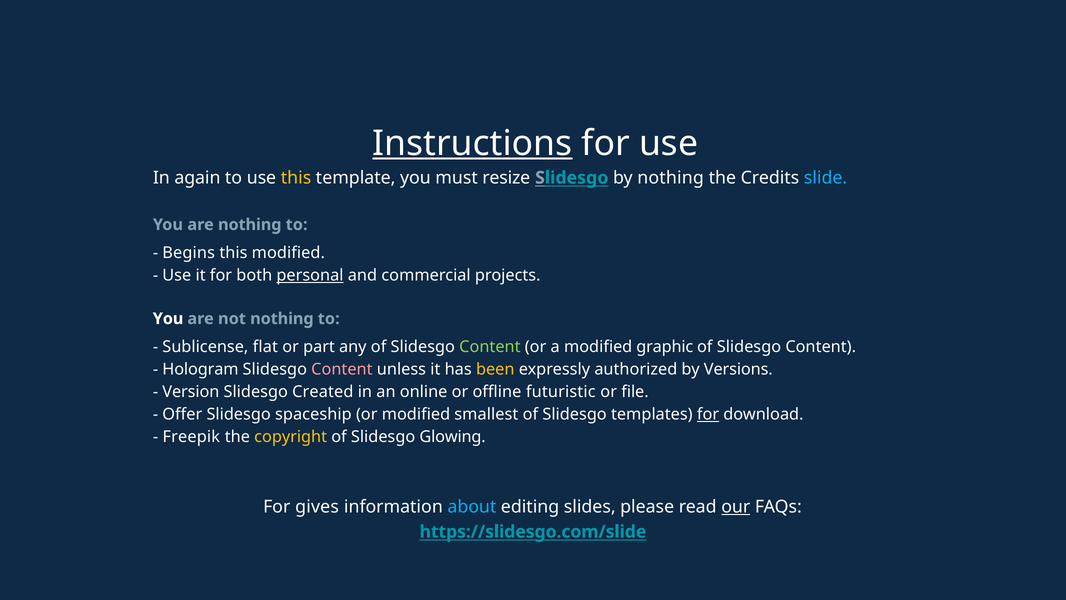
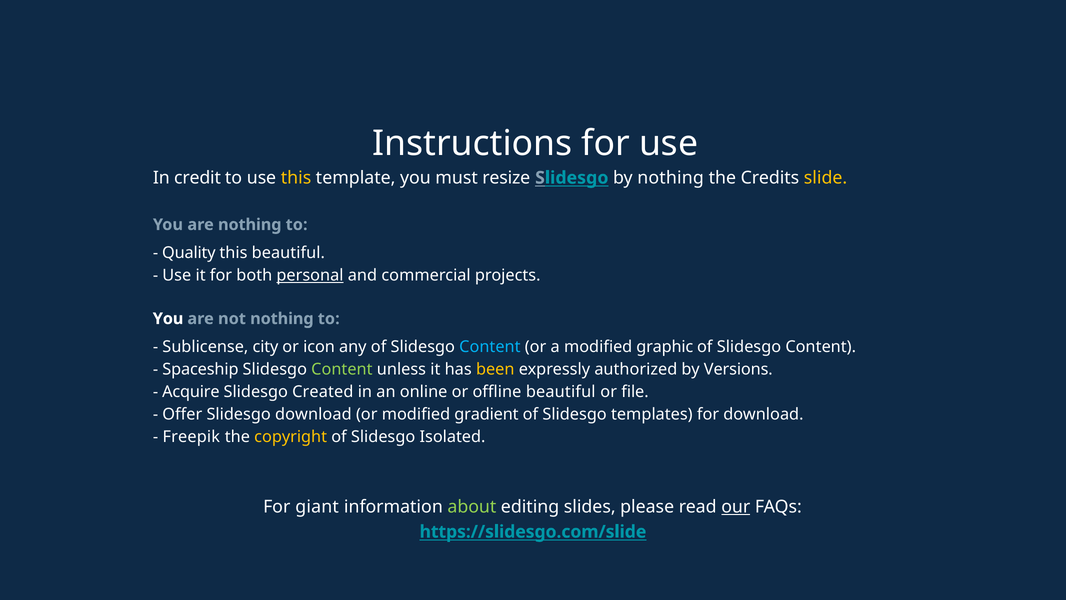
Instructions underline: present -> none
again: again -> credit
slide colour: light blue -> yellow
Begins: Begins -> Quality
this modified: modified -> beautiful
flat: flat -> city
part: part -> icon
Content at (490, 347) colour: light green -> light blue
Hologram: Hologram -> Spaceship
Content at (342, 369) colour: pink -> light green
Version: Version -> Acquire
offline futuristic: futuristic -> beautiful
Slidesgo spaceship: spaceship -> download
smallest: smallest -> gradient
for at (708, 414) underline: present -> none
Glowing: Glowing -> Isolated
gives: gives -> giant
about colour: light blue -> light green
